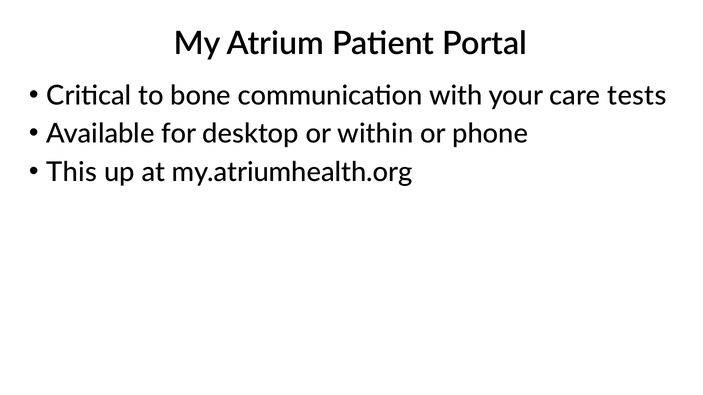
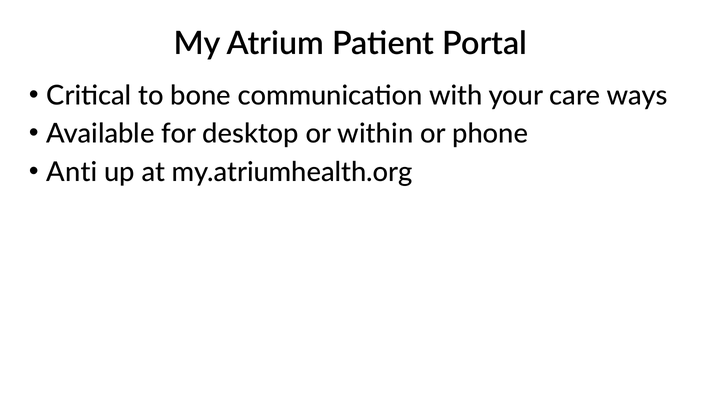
tests: tests -> ways
This: This -> Anti
